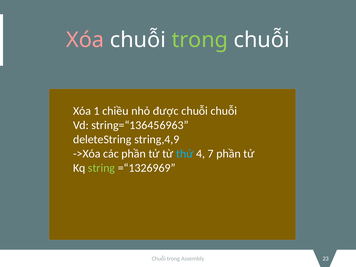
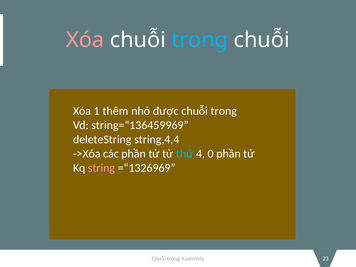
trong at (200, 40) colour: light green -> light blue
chiều: chiều -> thêm
chuỗi at (224, 111): chuỗi -> trong
string=“136456963: string=“136456963 -> string=“136459969
string,4,9: string,4,9 -> string,4,4
7: 7 -> 0
string colour: light green -> pink
